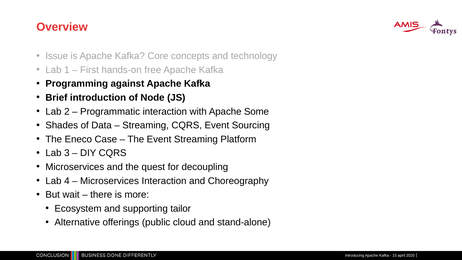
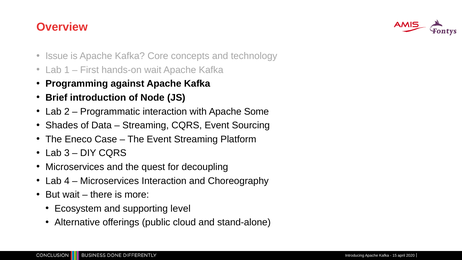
hands-on free: free -> wait
tailor: tailor -> level
